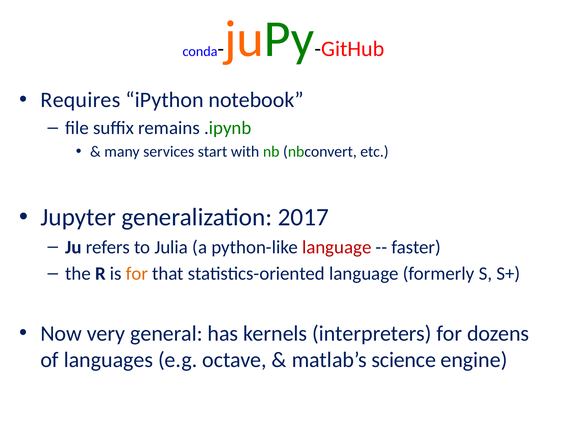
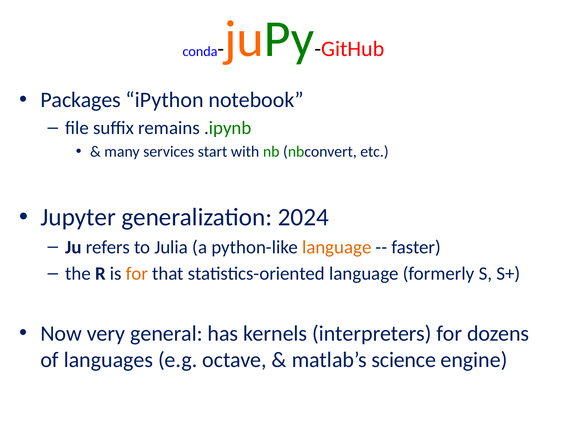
Requires: Requires -> Packages
2017: 2017 -> 2024
language at (337, 247) colour: red -> orange
